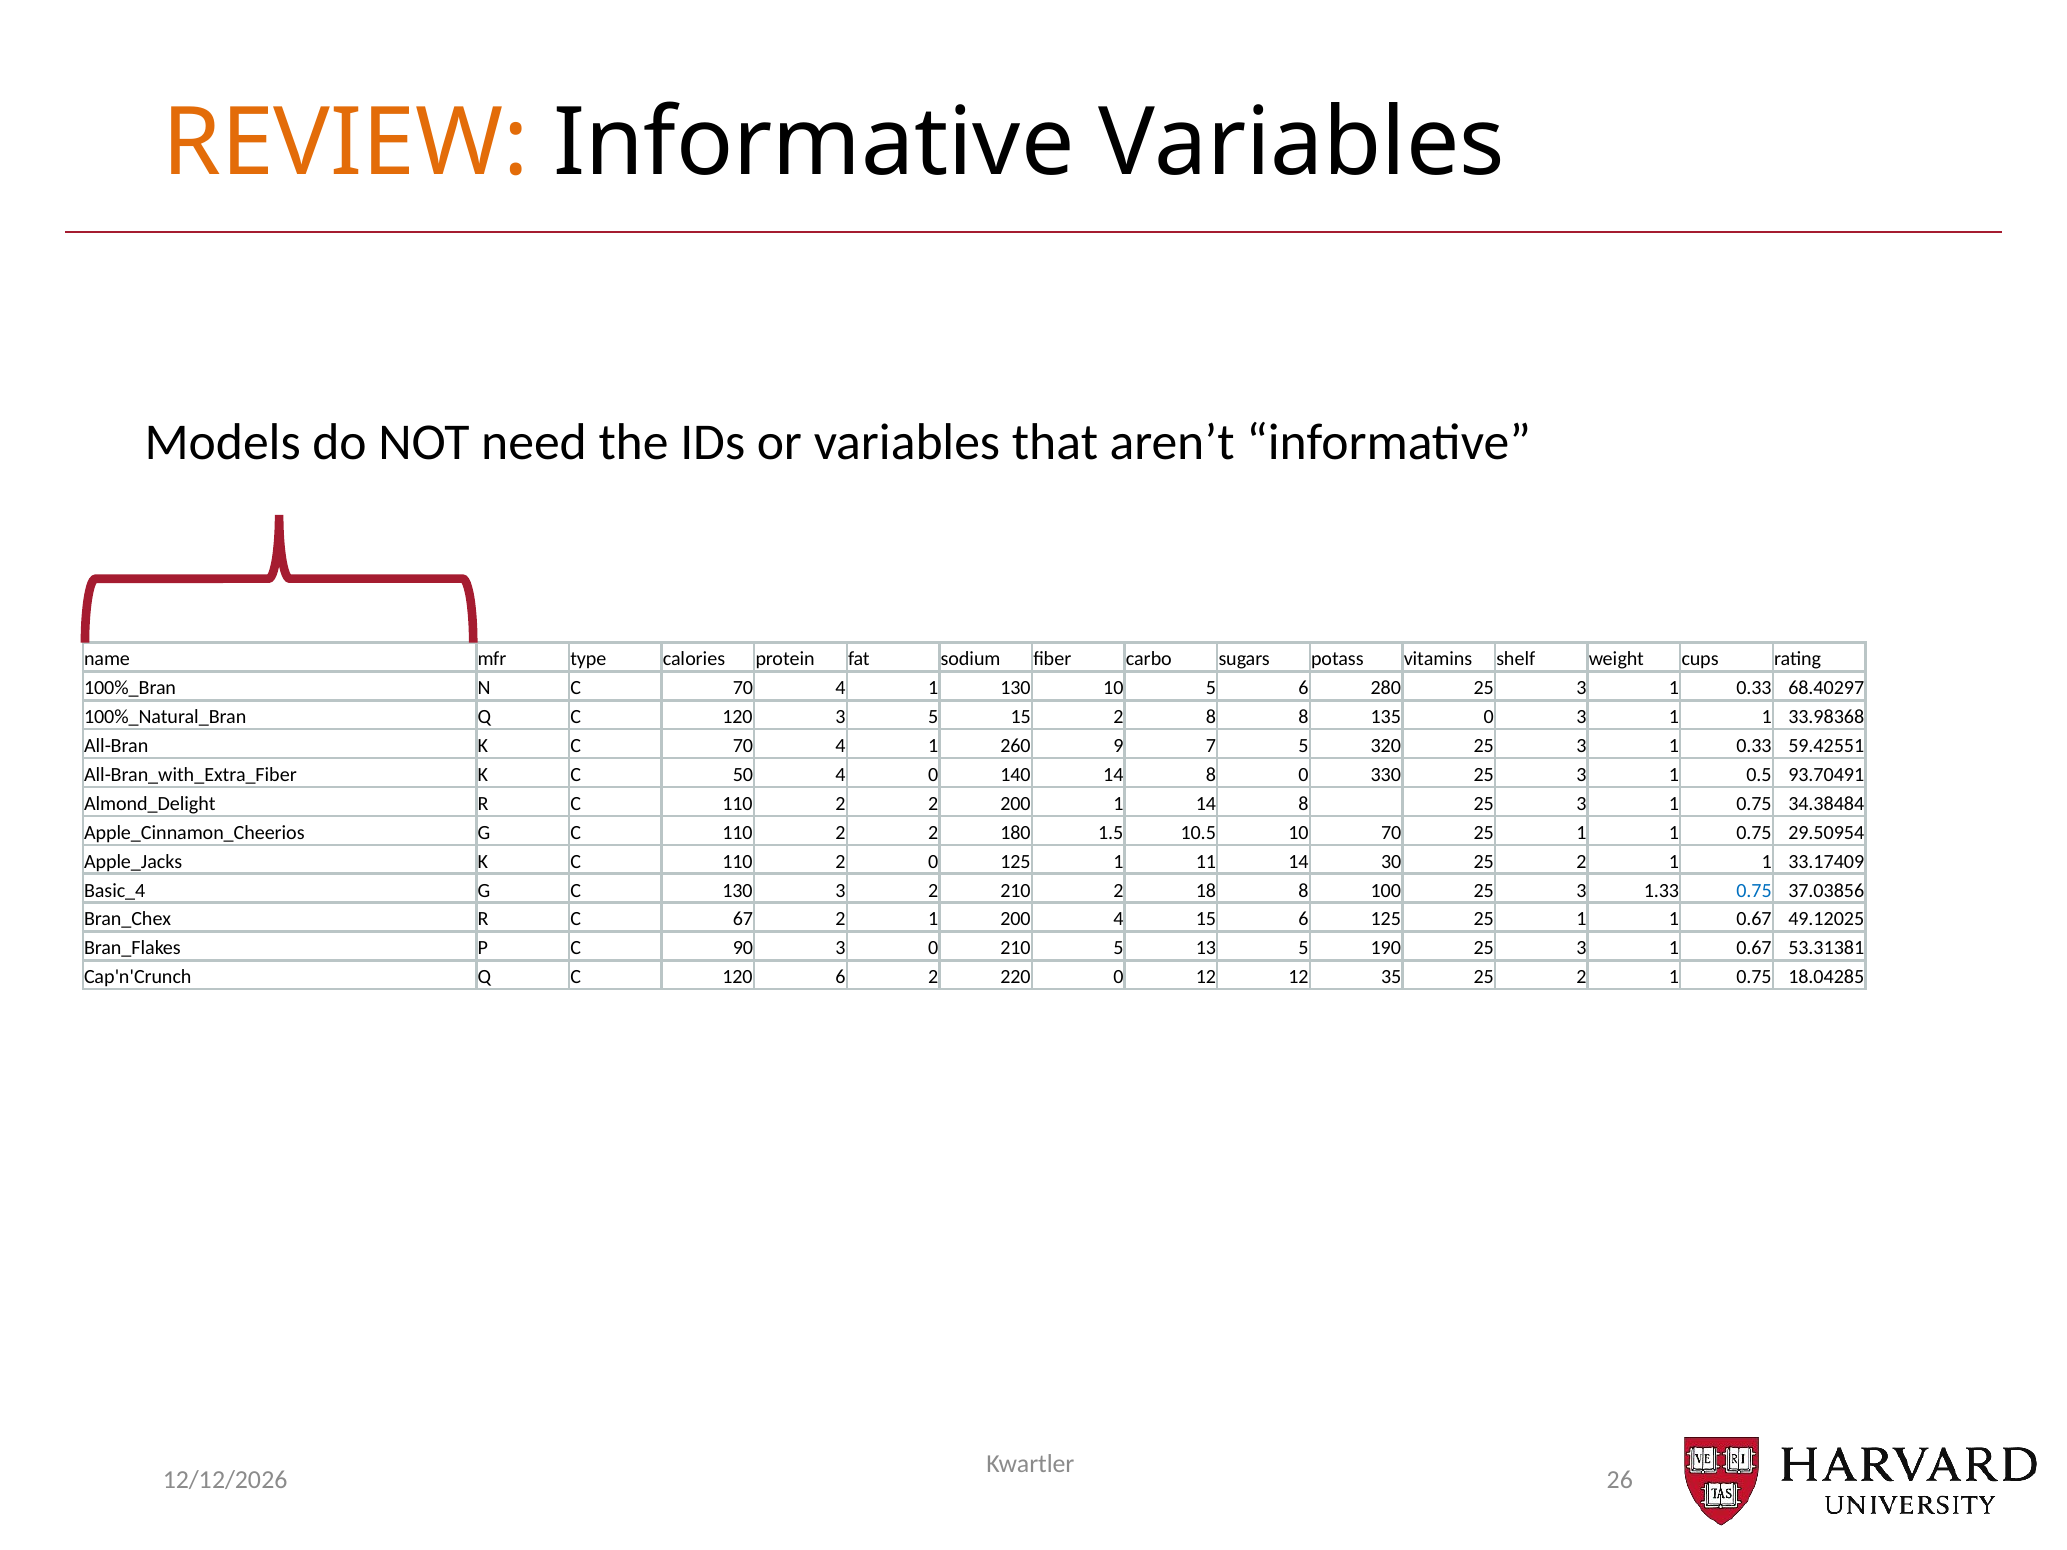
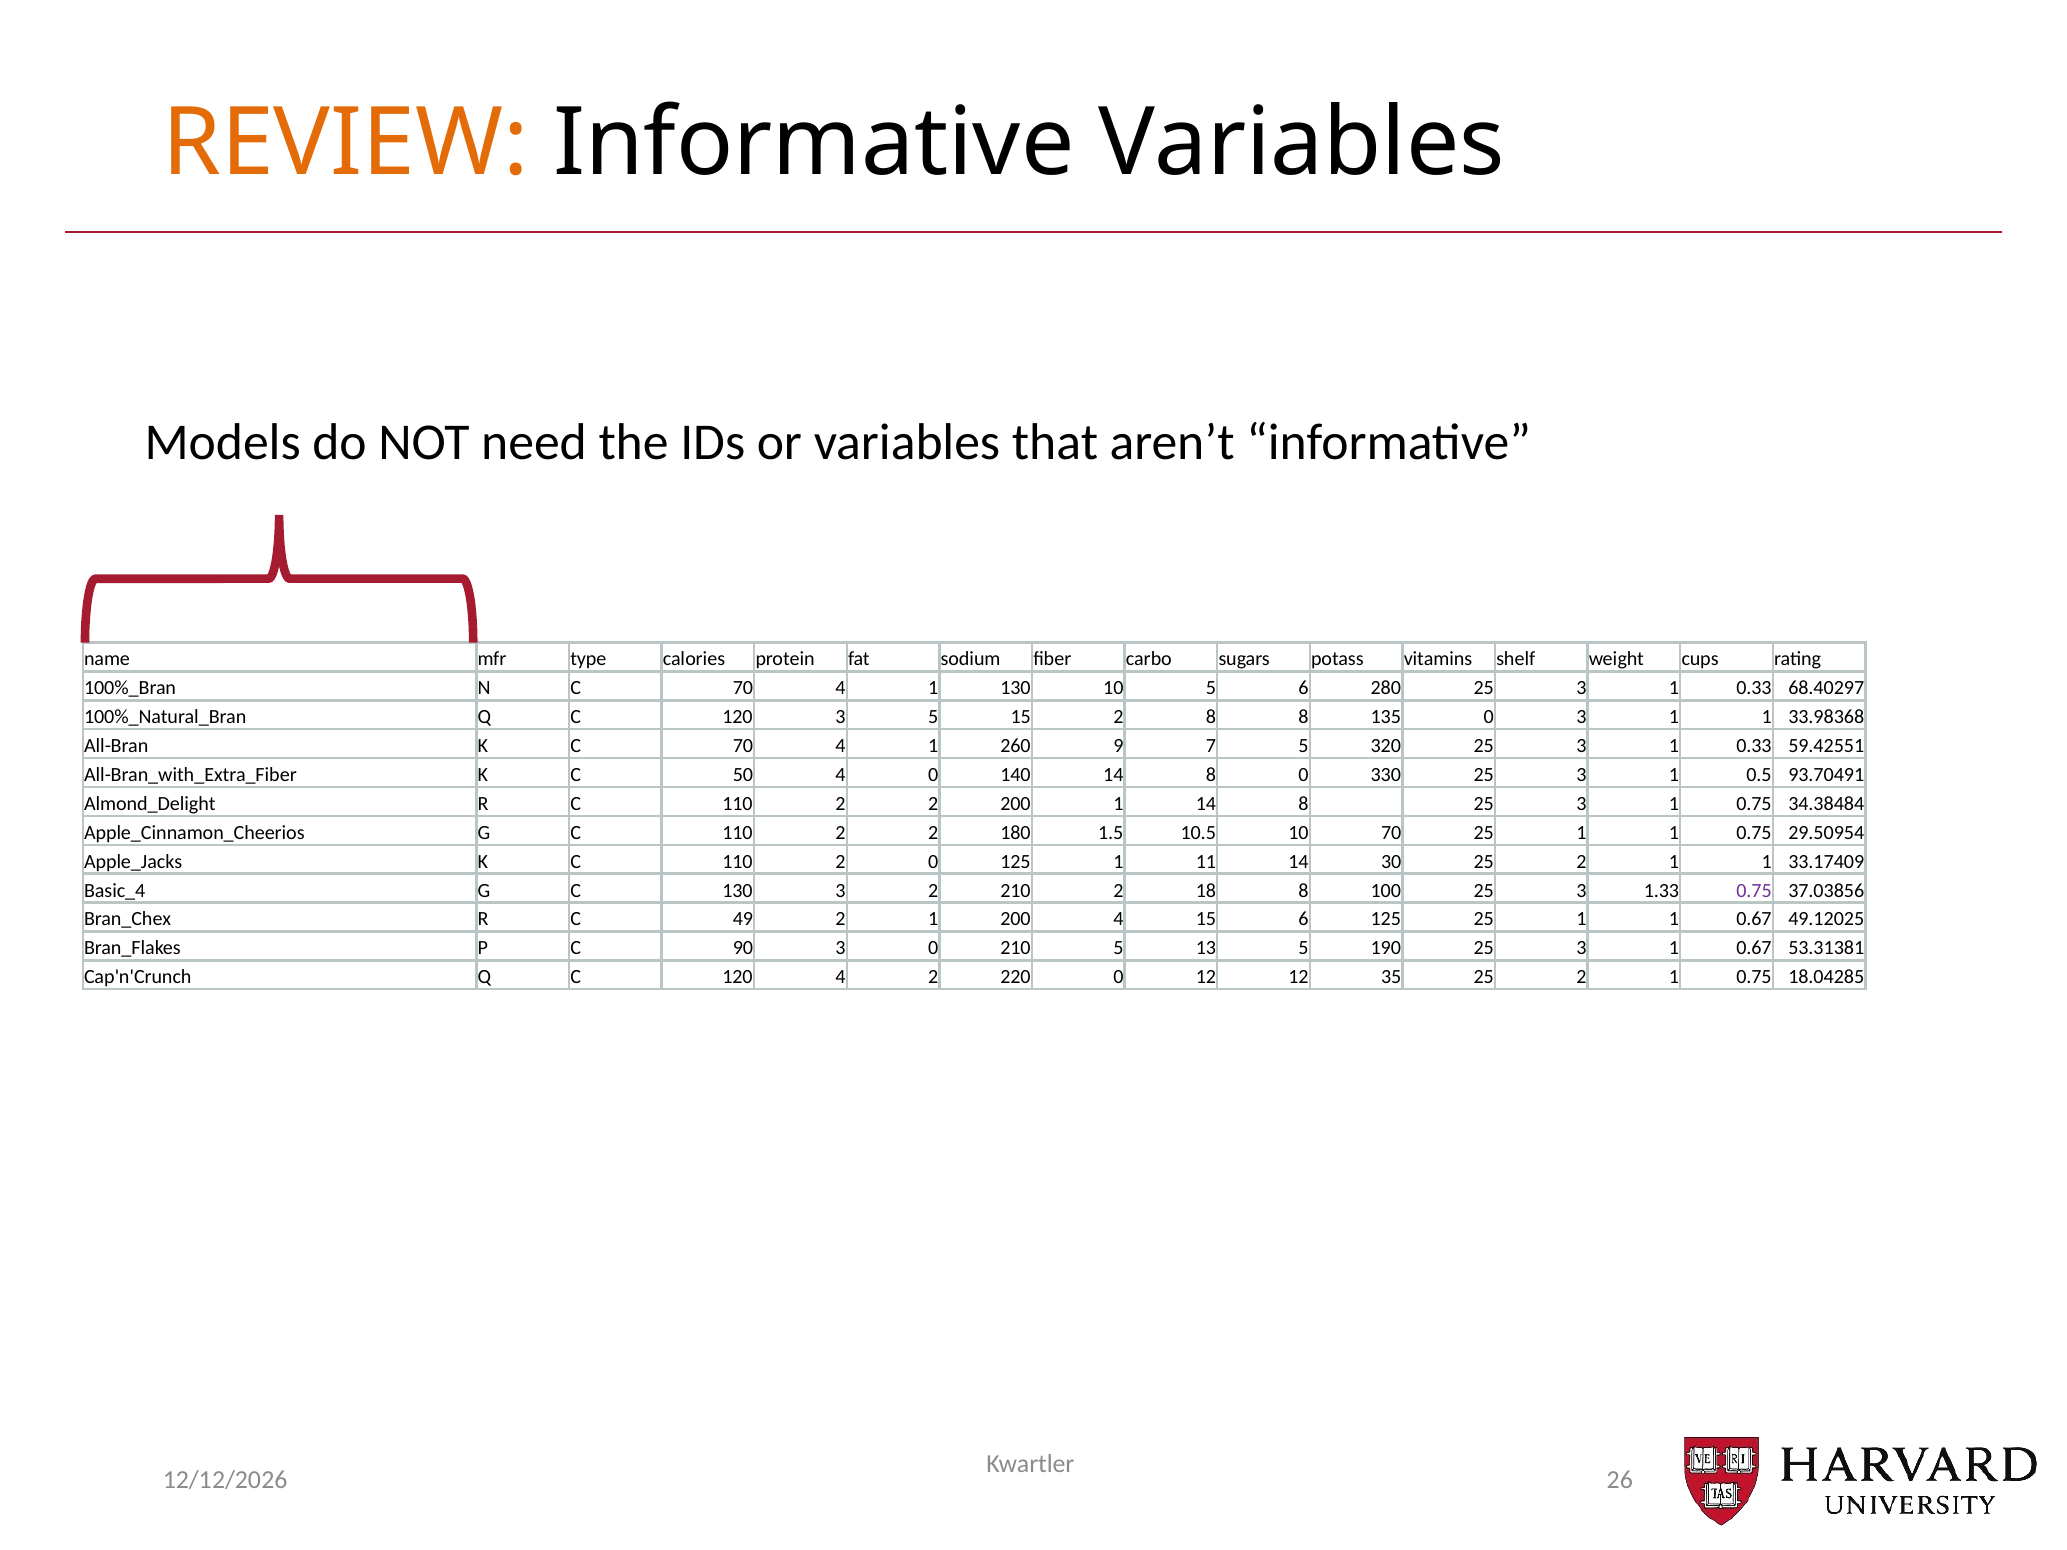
0.75 at (1754, 891) colour: blue -> purple
67: 67 -> 49
120 6: 6 -> 4
